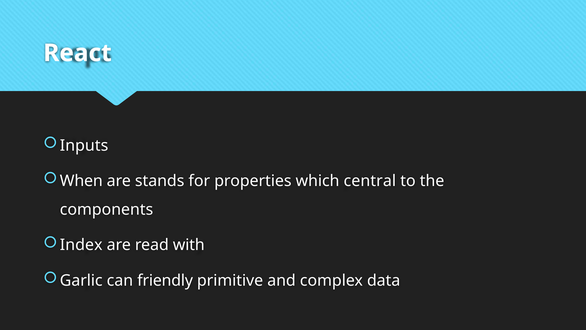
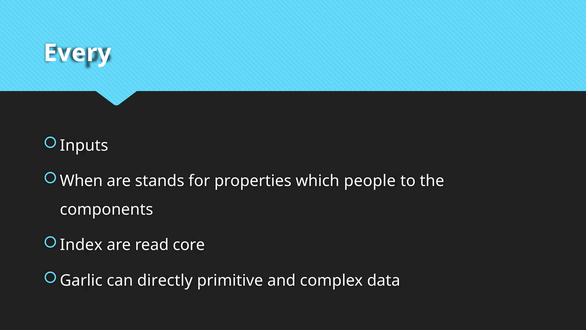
React: React -> Every
central: central -> people
with: with -> core
friendly: friendly -> directly
